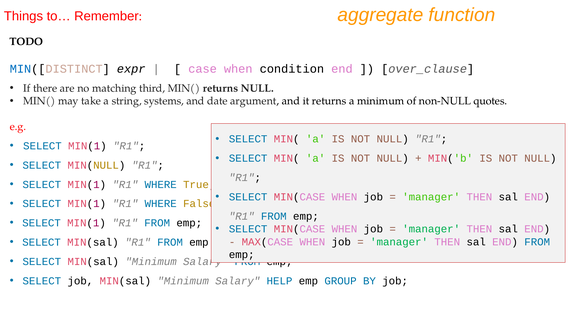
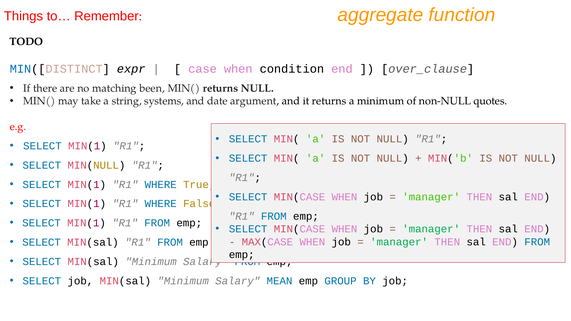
third: third -> been
HELP: HELP -> MEAN
